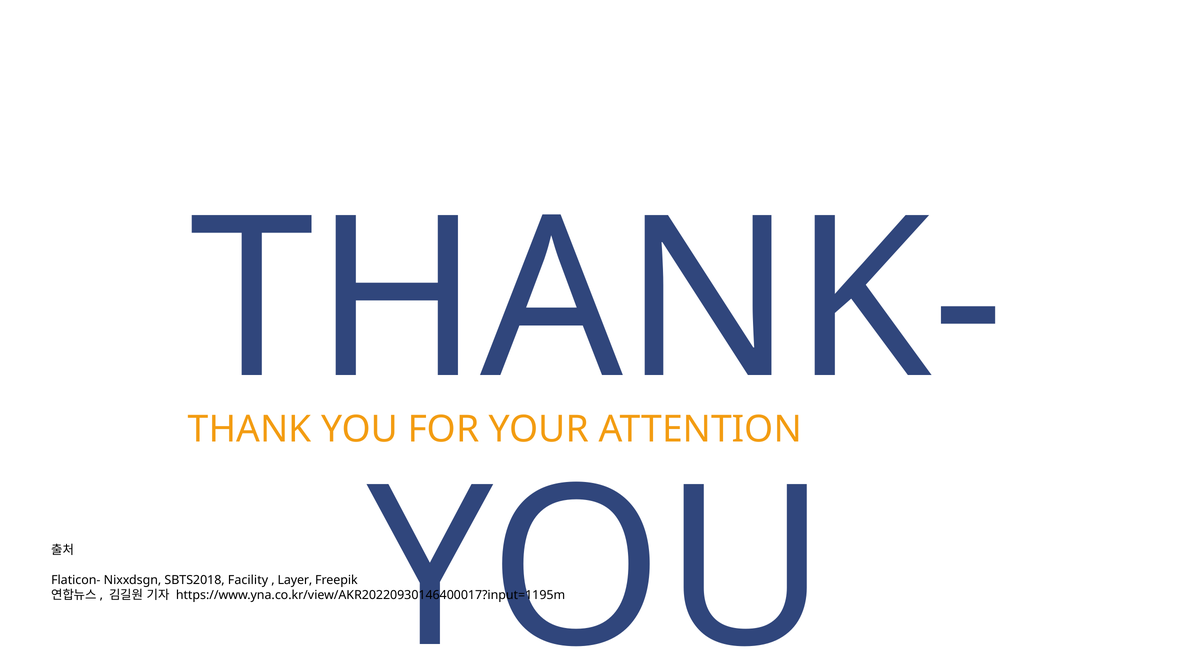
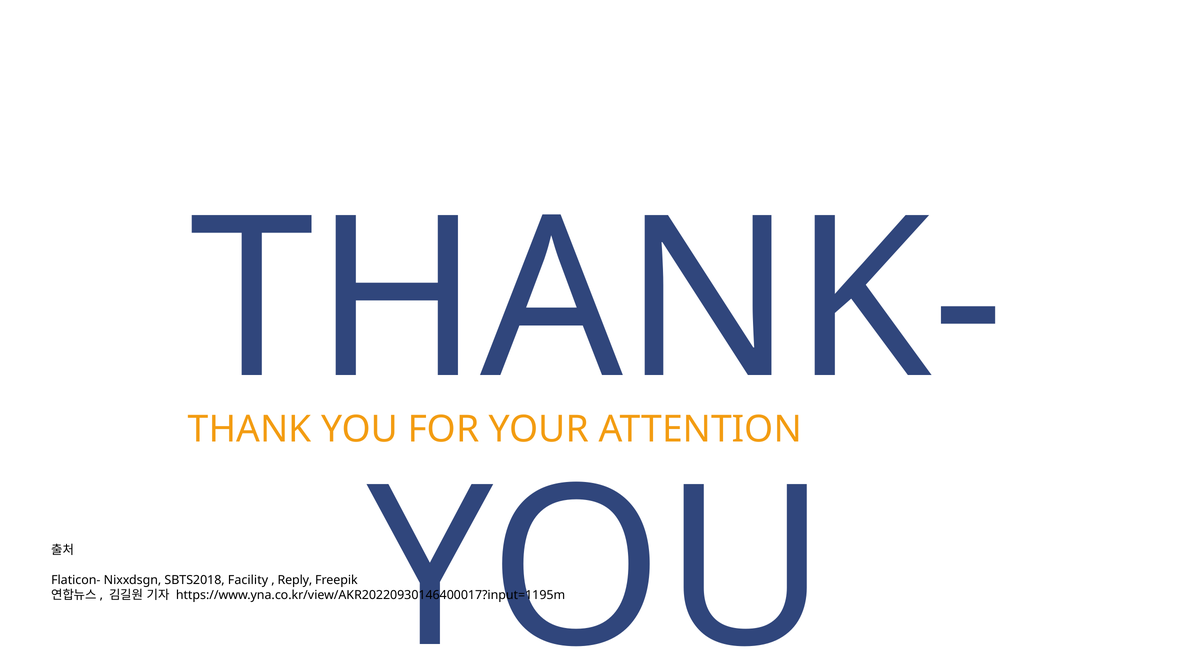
Layer: Layer -> Reply
